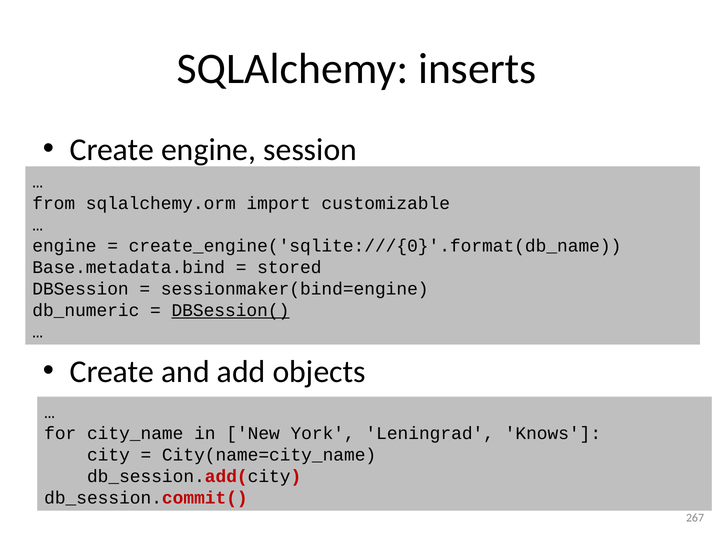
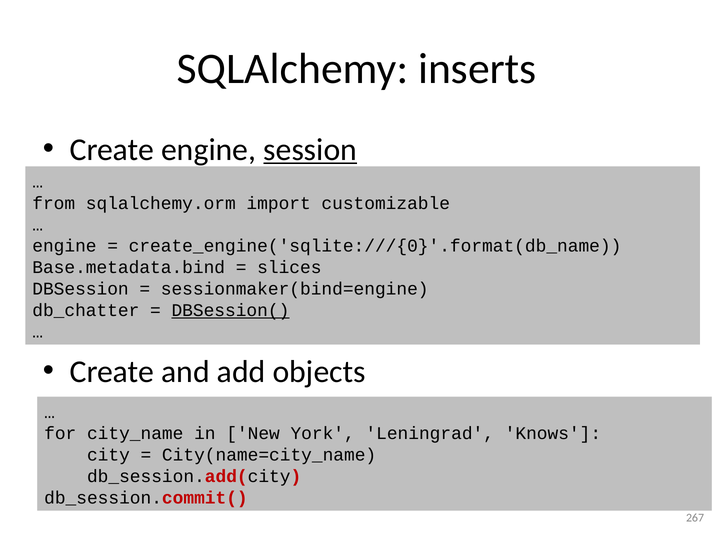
session underline: none -> present
stored: stored -> slices
db_numeric: db_numeric -> db_chatter
